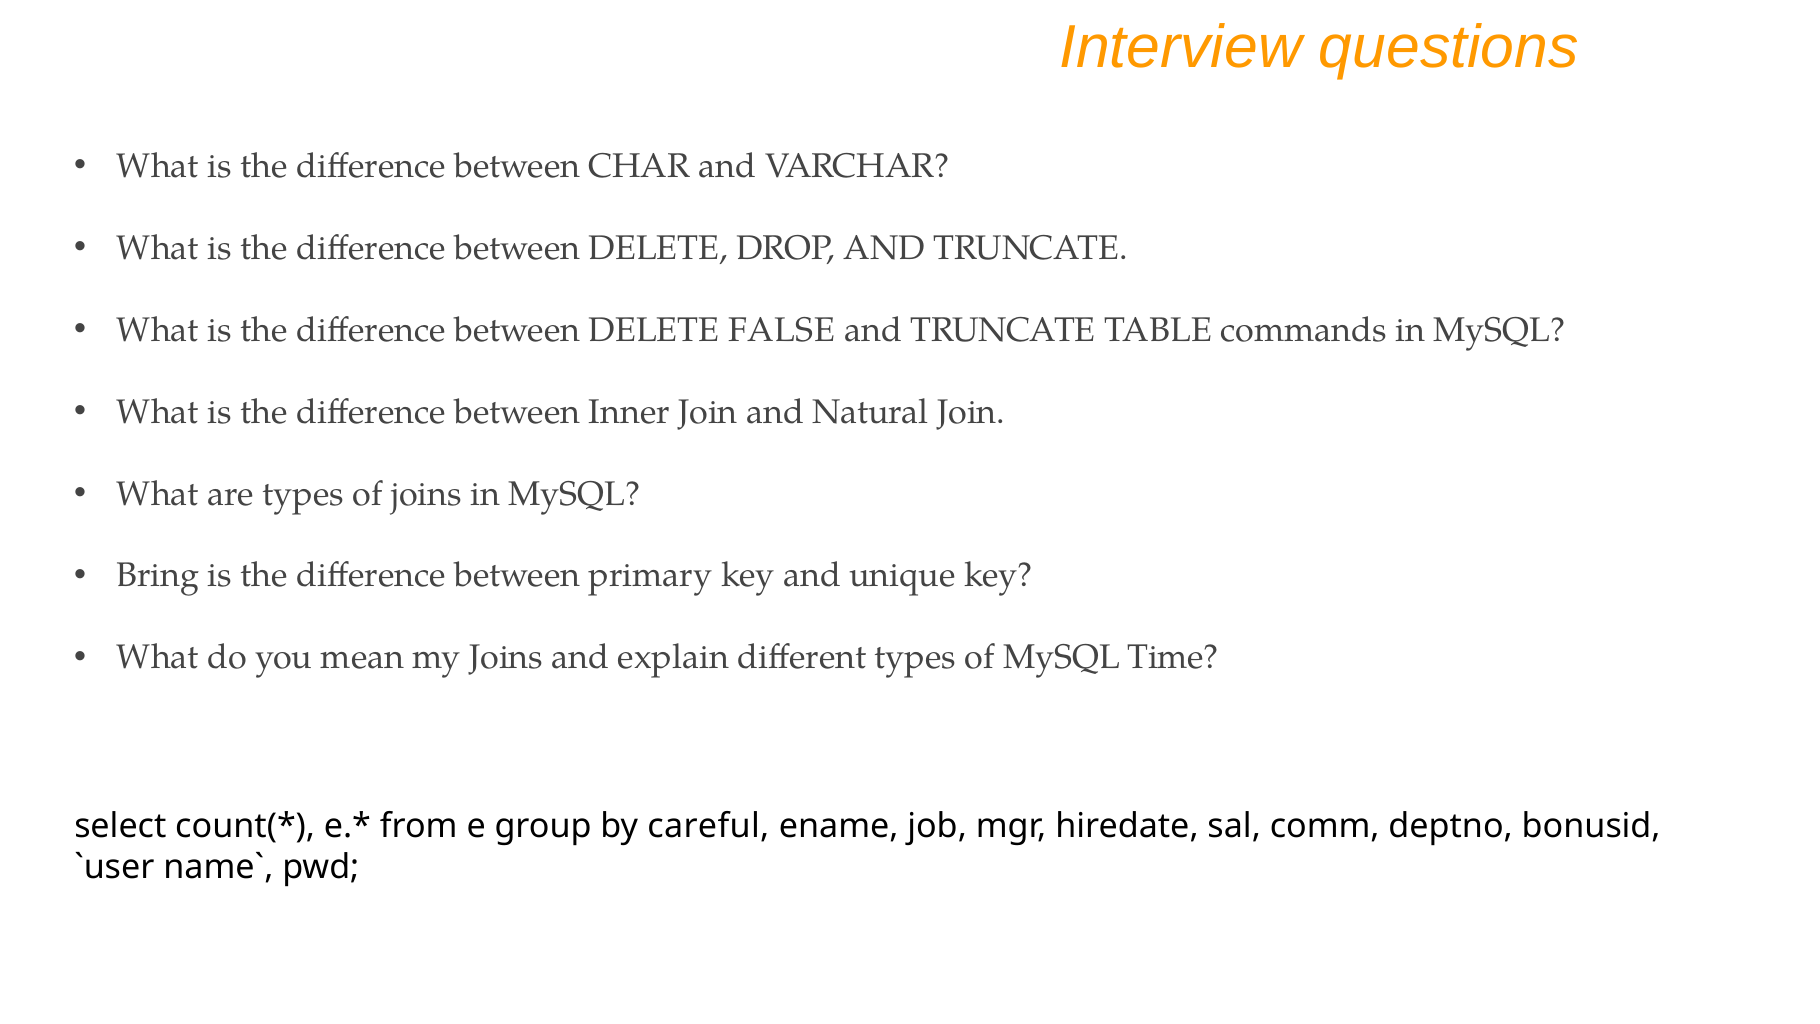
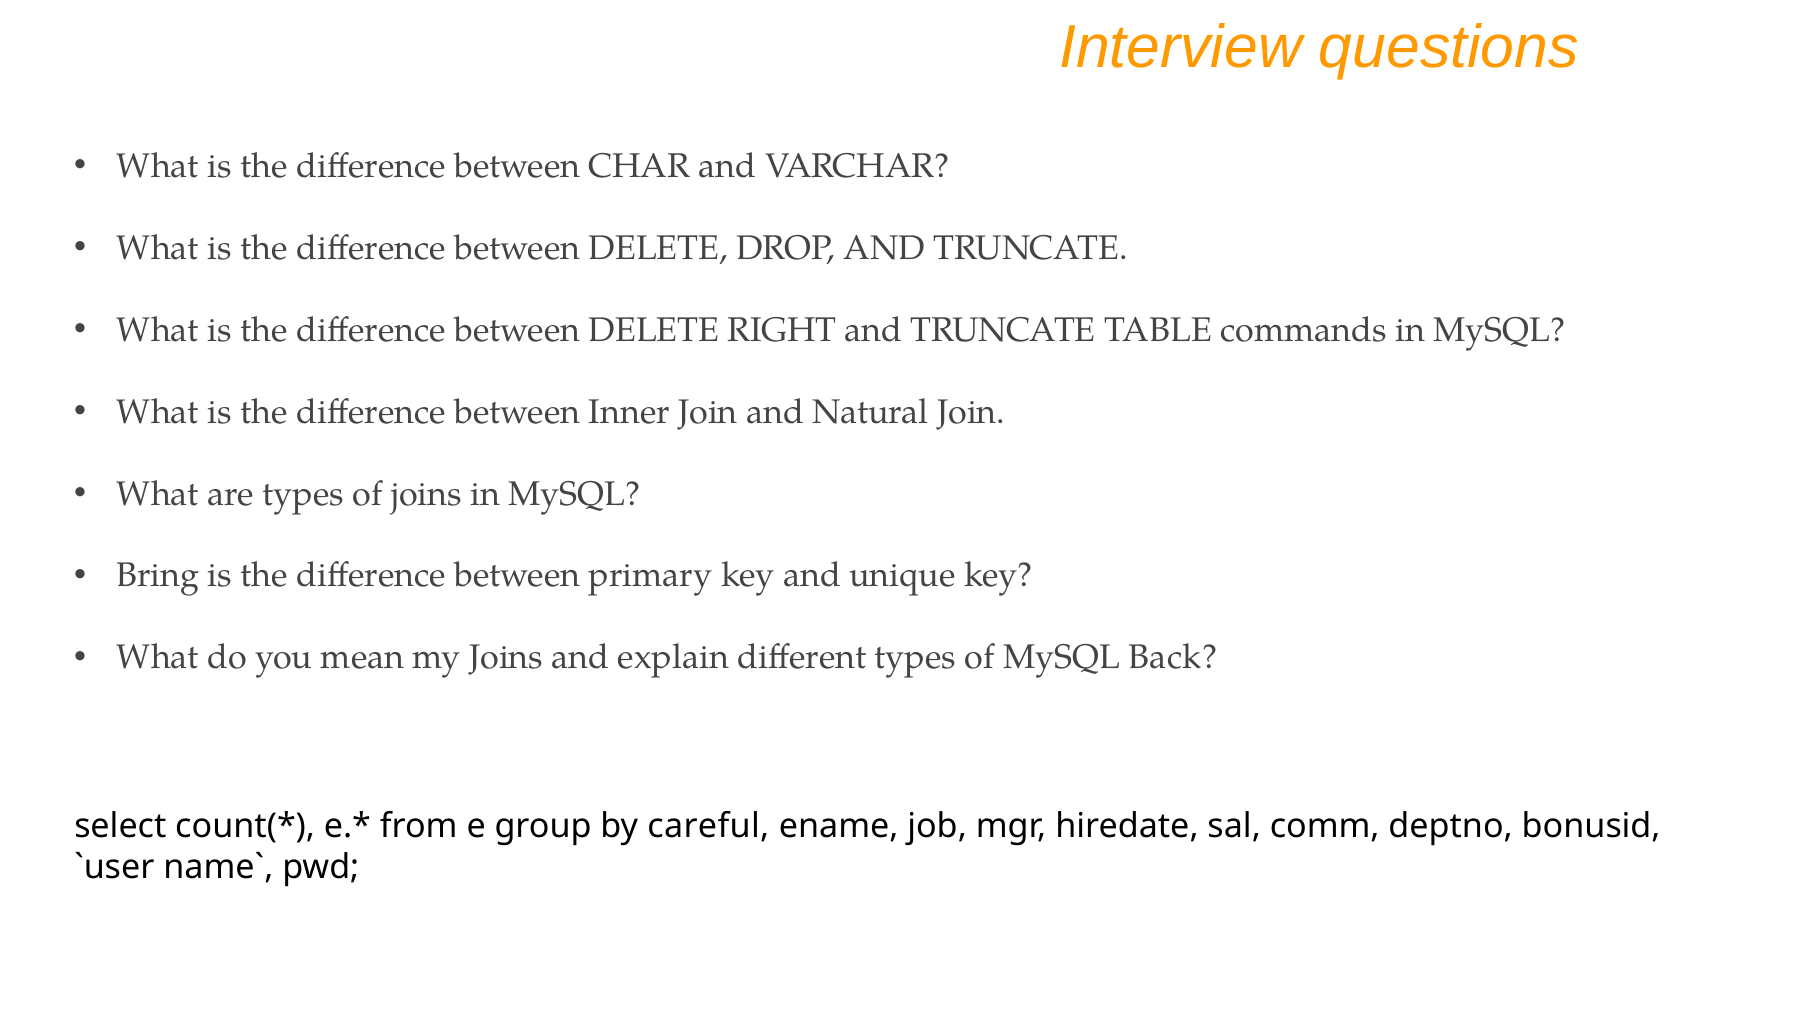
FALSE: FALSE -> RIGHT
Time: Time -> Back
